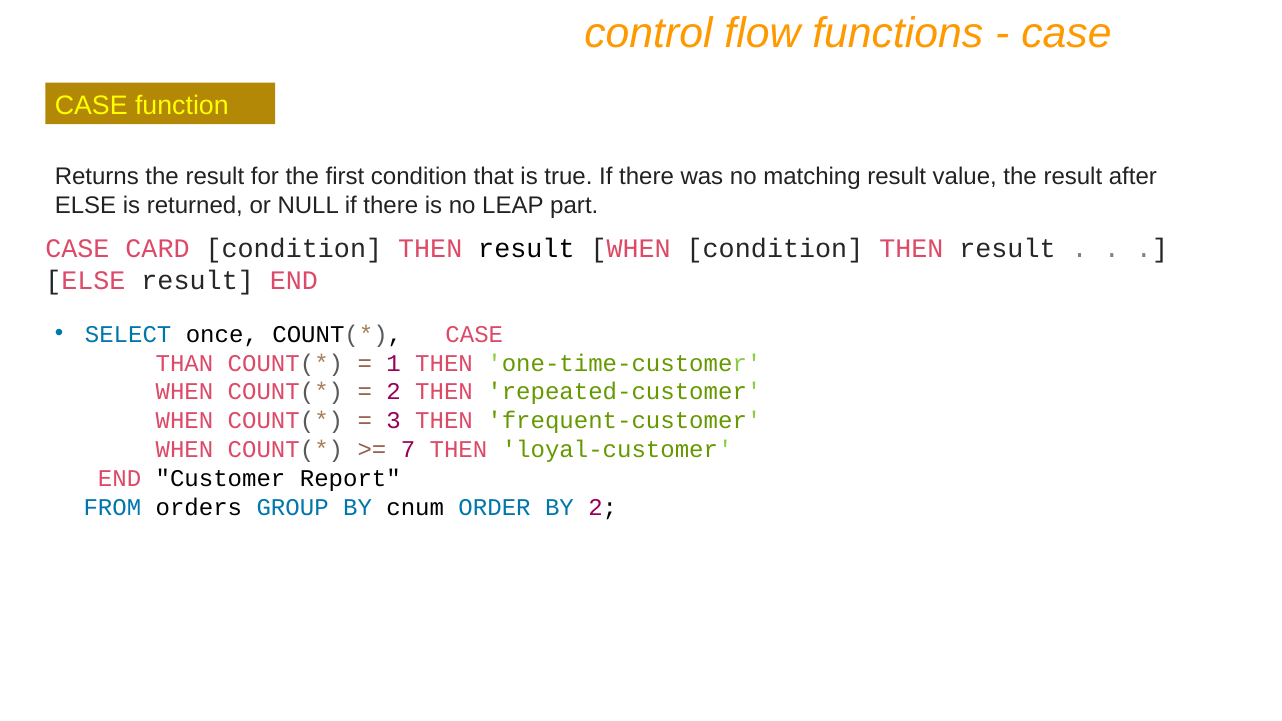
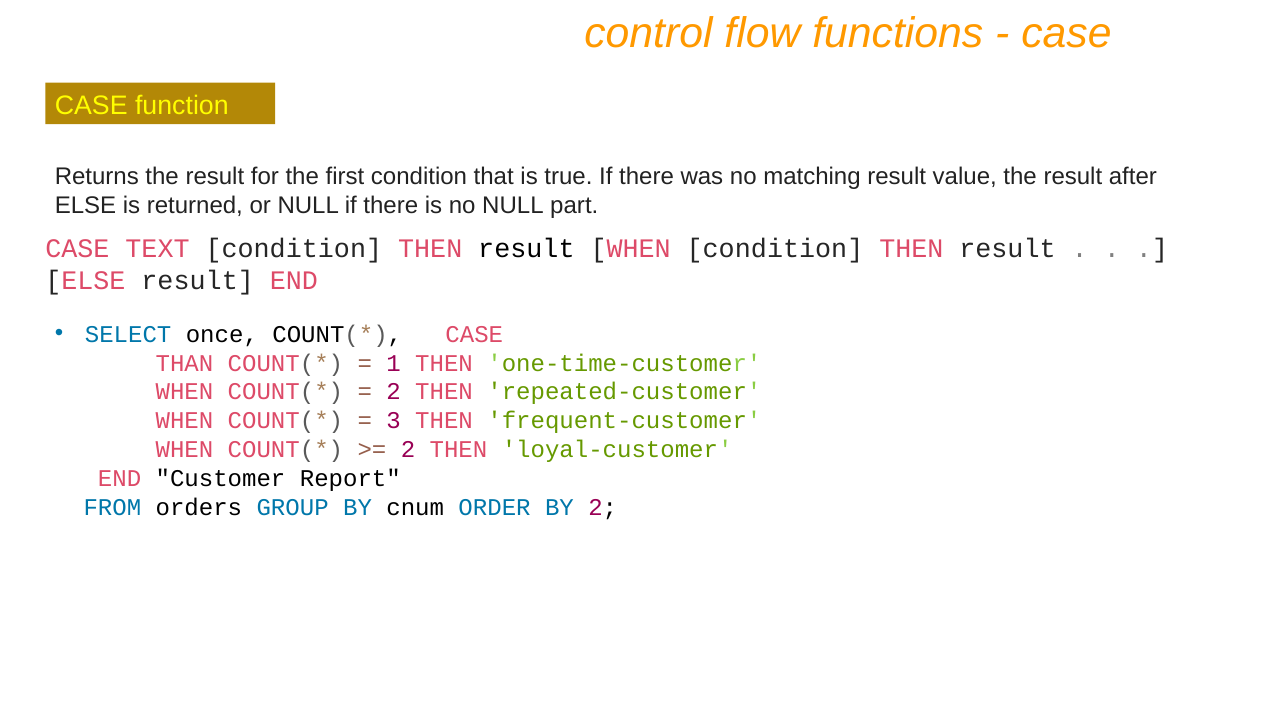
no LEAP: LEAP -> NULL
CARD: CARD -> TEXT
7 at (408, 450): 7 -> 2
